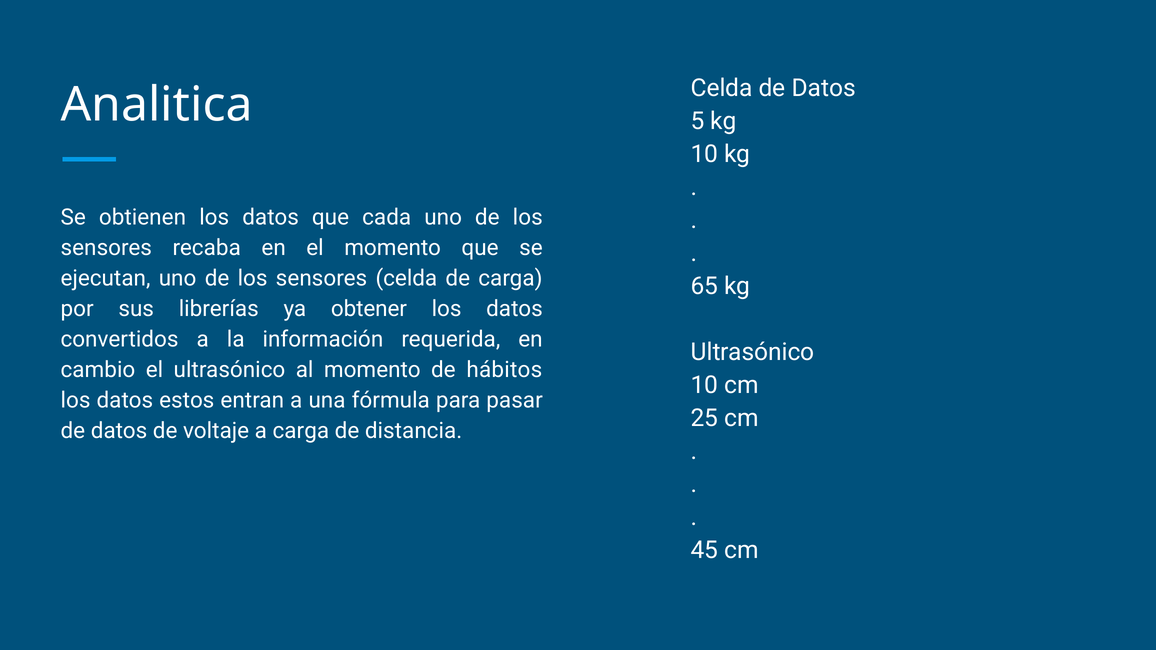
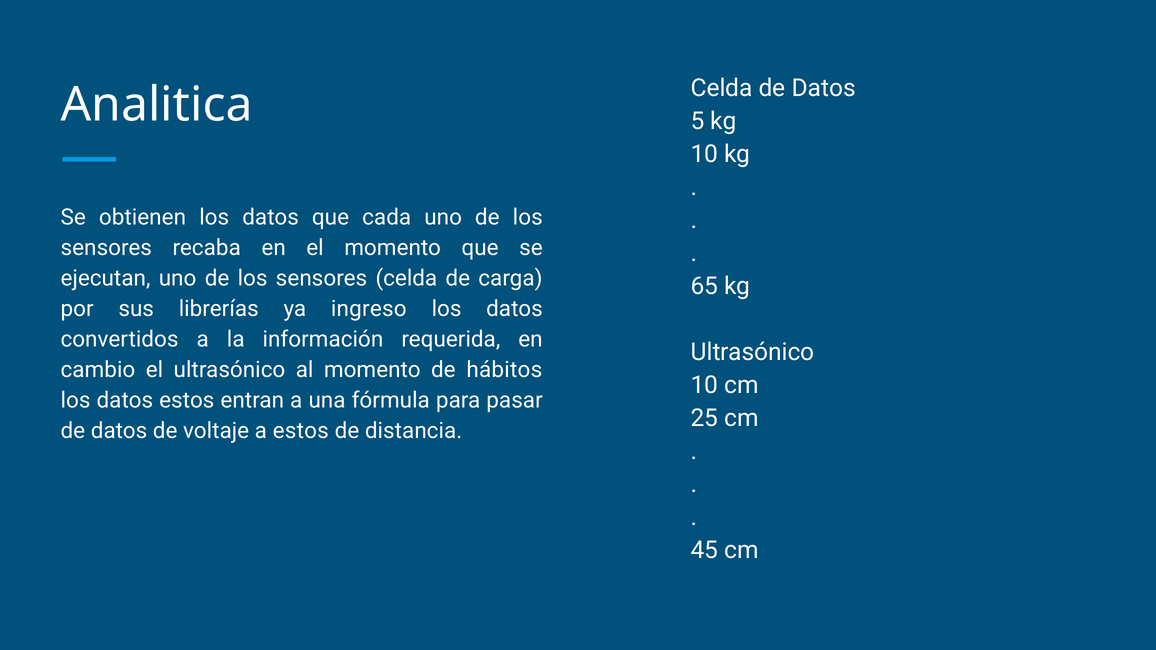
obtener: obtener -> ingreso
a carga: carga -> estos
